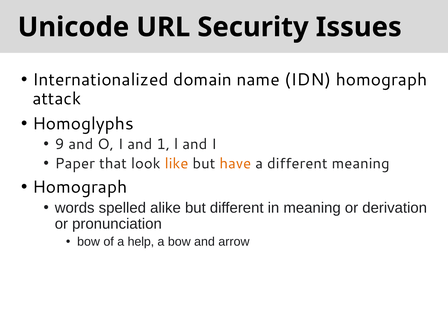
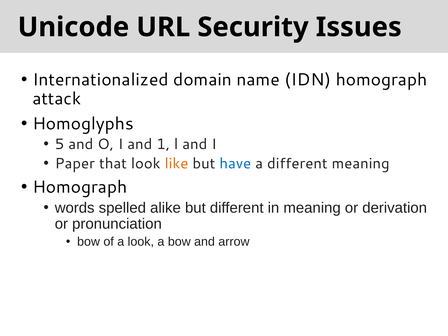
9: 9 -> 5
have colour: orange -> blue
a help: help -> look
